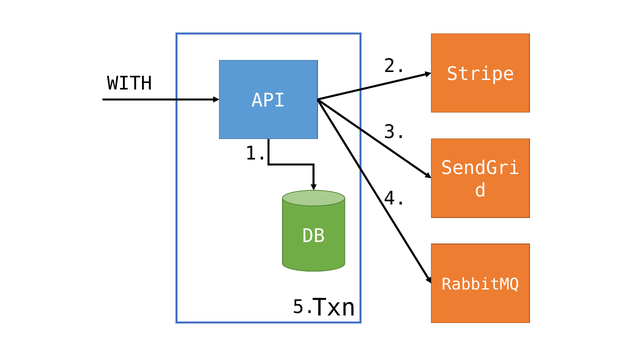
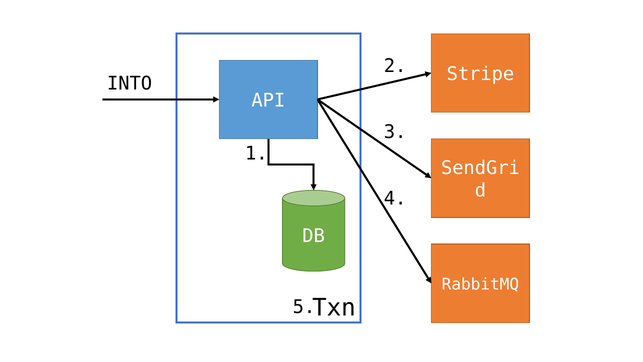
WITH: WITH -> INTO
